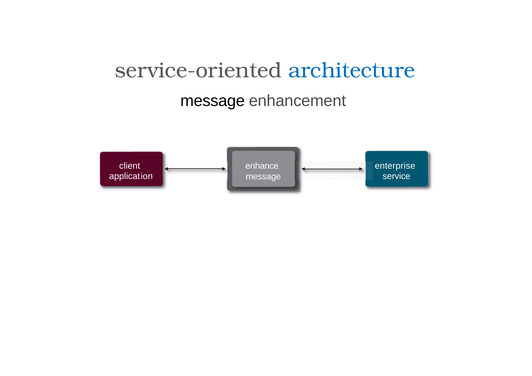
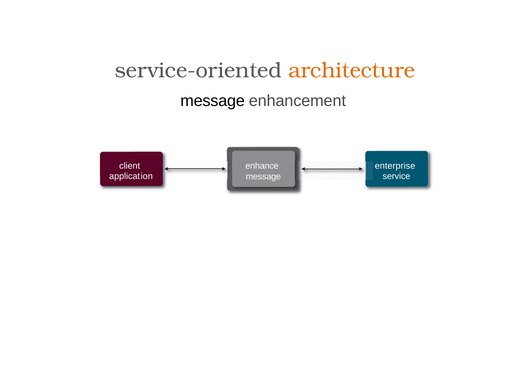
architecture colour: blue -> orange
